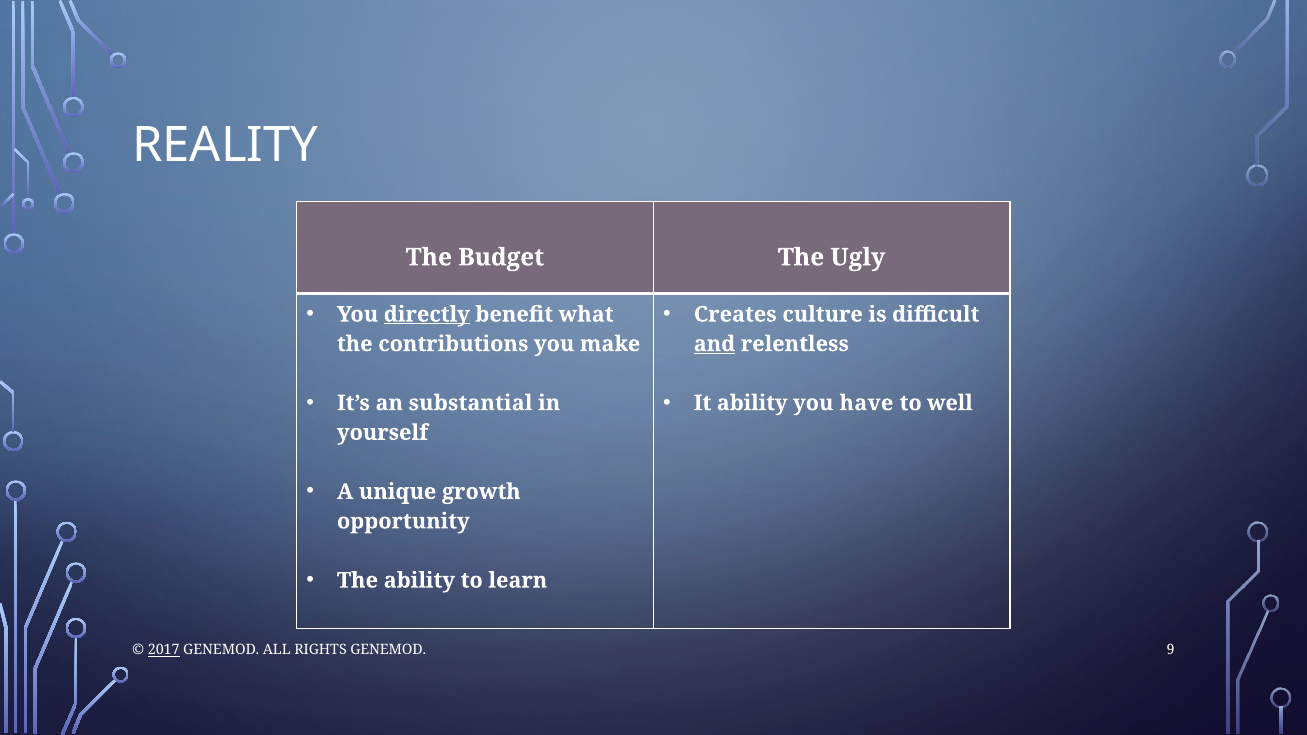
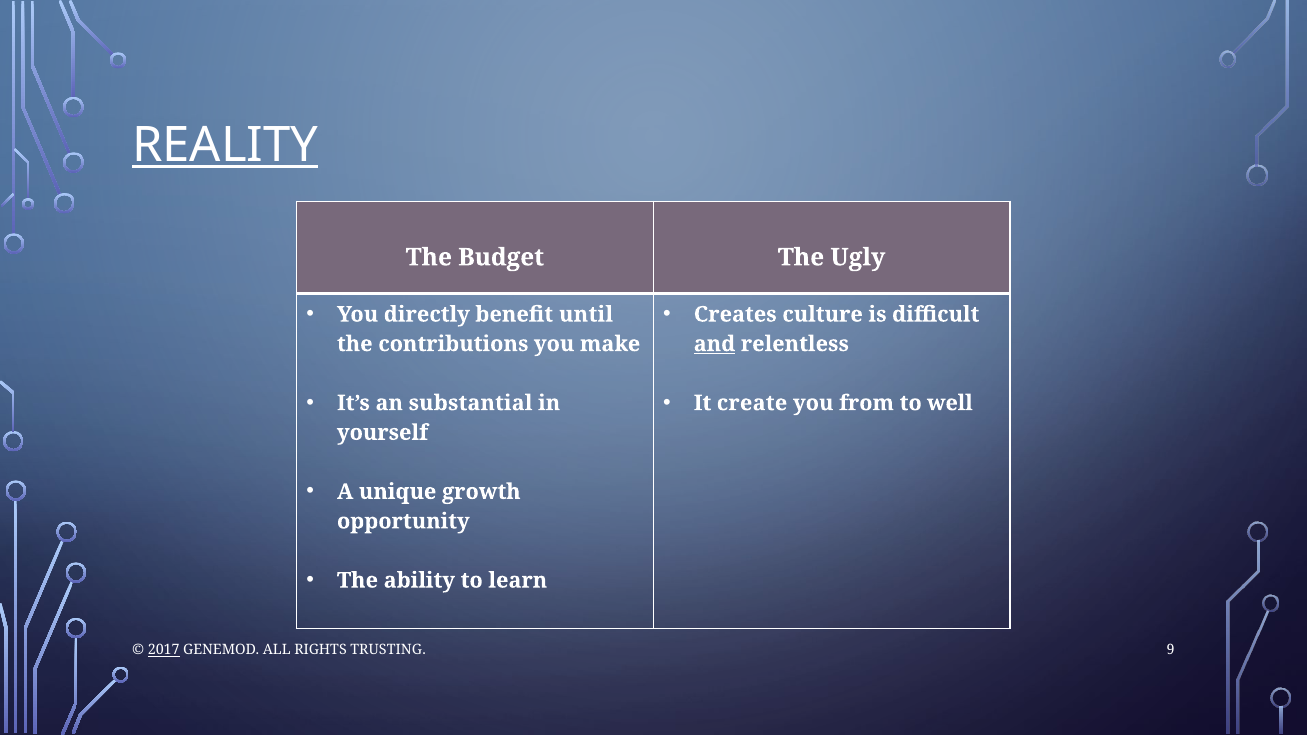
REALITY underline: none -> present
directly underline: present -> none
what: what -> until
It ability: ability -> create
have: have -> from
RIGHTS GENEMOD: GENEMOD -> TRUSTING
